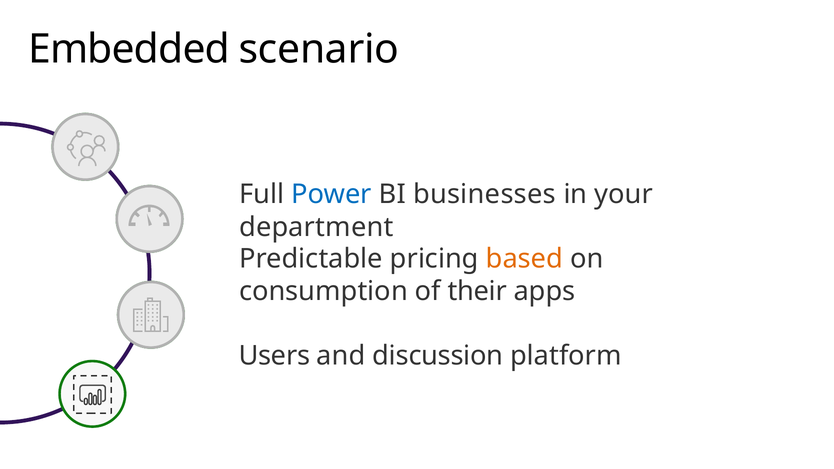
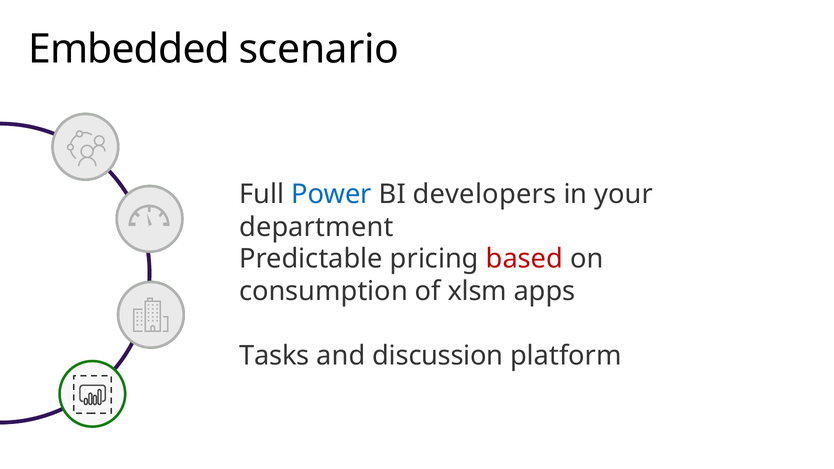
businesses: businesses -> developers
based colour: orange -> red
their: their -> xlsm
Users: Users -> Tasks
